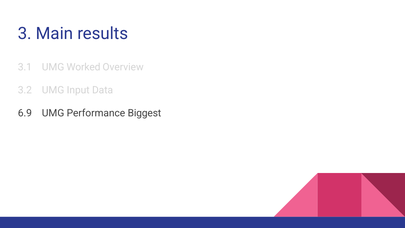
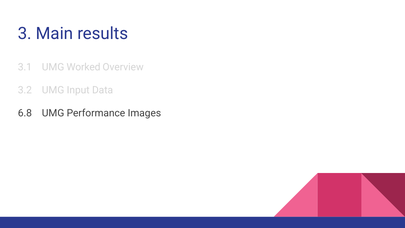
6.9: 6.9 -> 6.8
Biggest: Biggest -> Images
